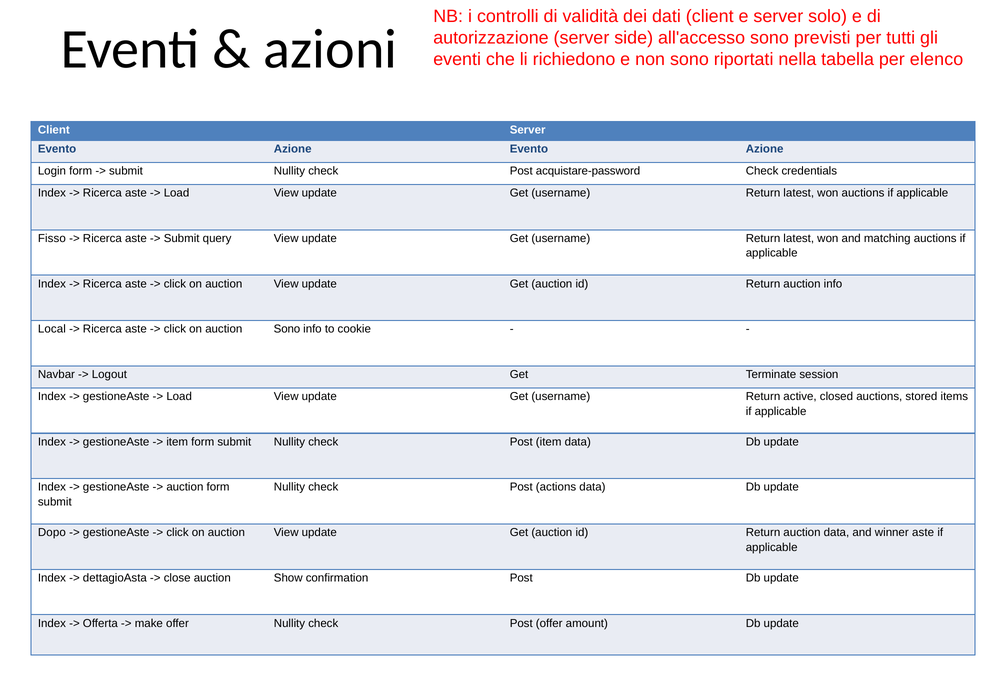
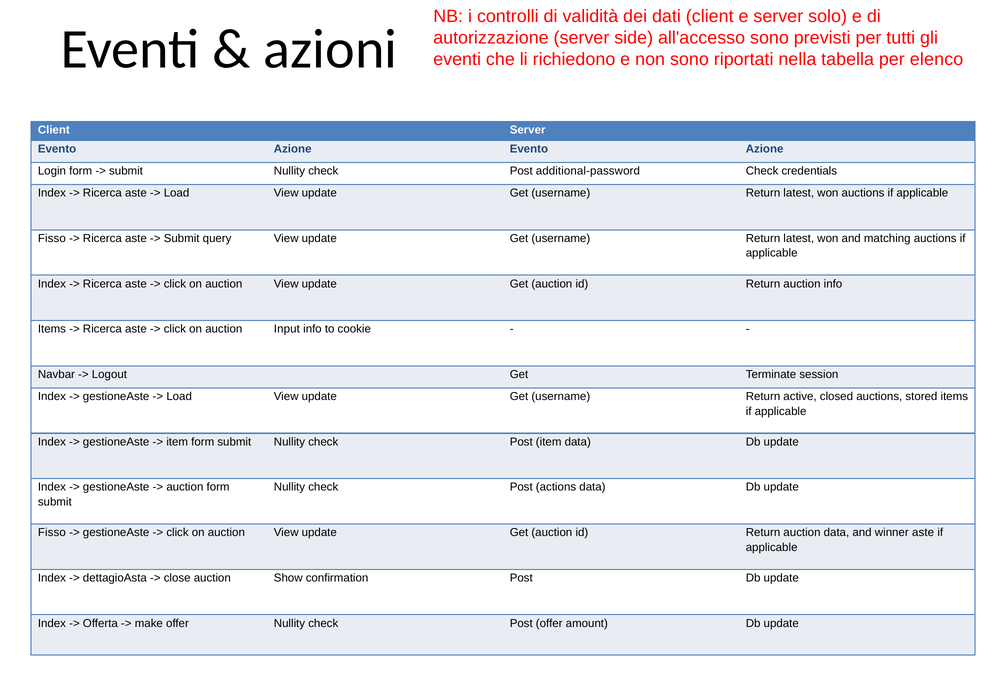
acquistare-password: acquistare-password -> additional-password
Local at (52, 329): Local -> Items
auction Sono: Sono -> Input
Dopo at (52, 533): Dopo -> Fisso
